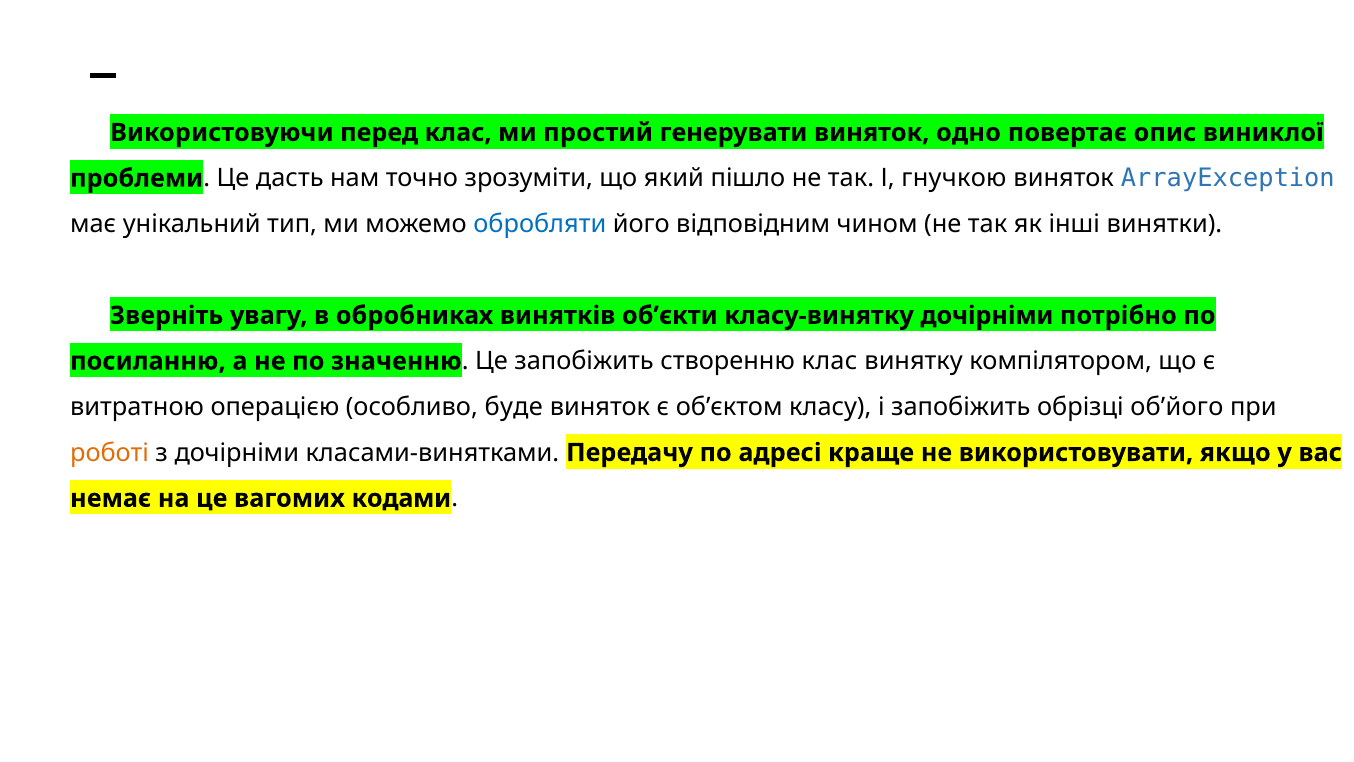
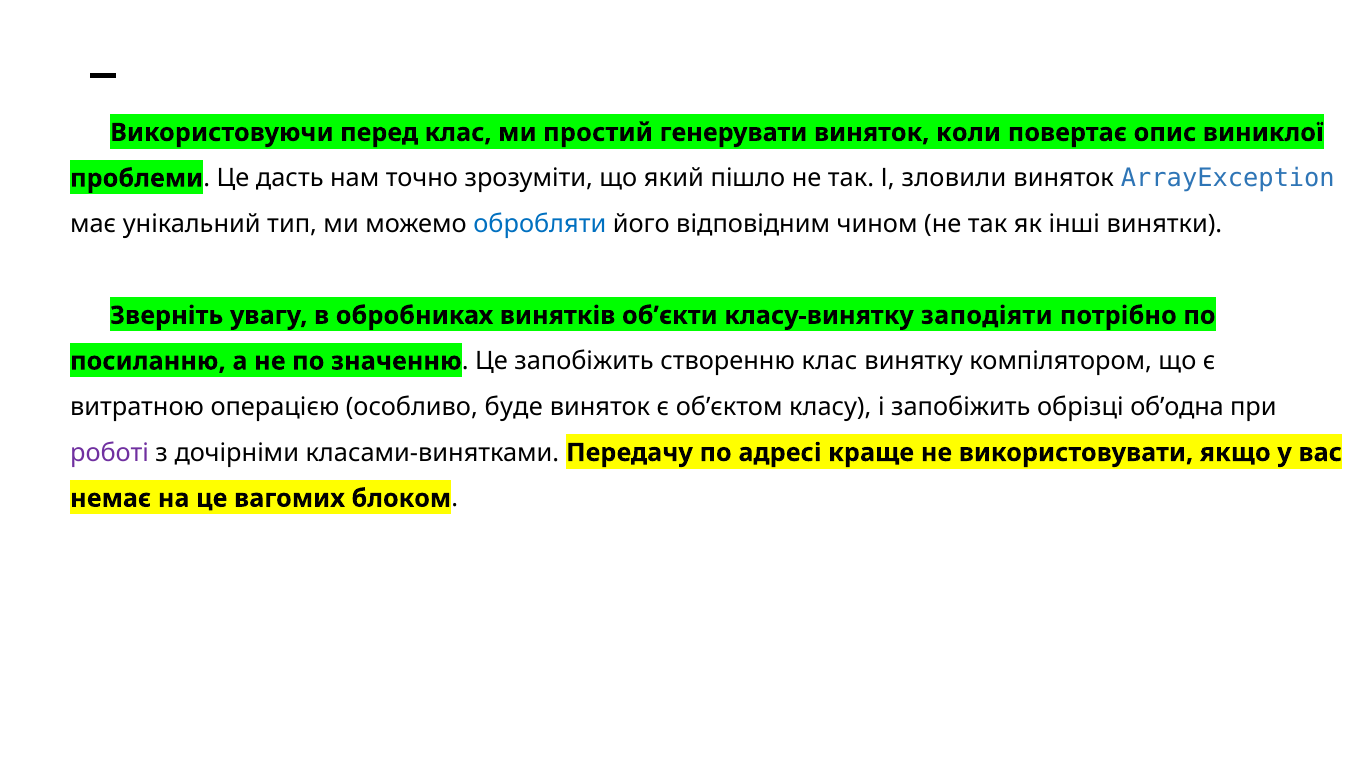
одно: одно -> коли
гнучкою: гнучкою -> зловили
класу-винятку дочірніми: дочірніми -> заподіяти
об’його: об’його -> об’одна
роботі colour: orange -> purple
кодами: кодами -> блоком
